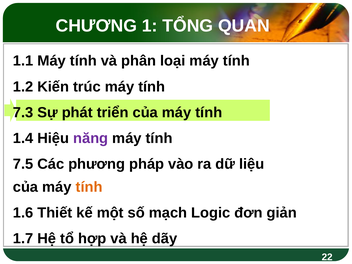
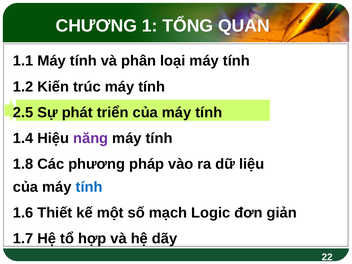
7.3: 7.3 -> 2.5
7.5: 7.5 -> 1.8
tính at (89, 187) colour: orange -> blue
